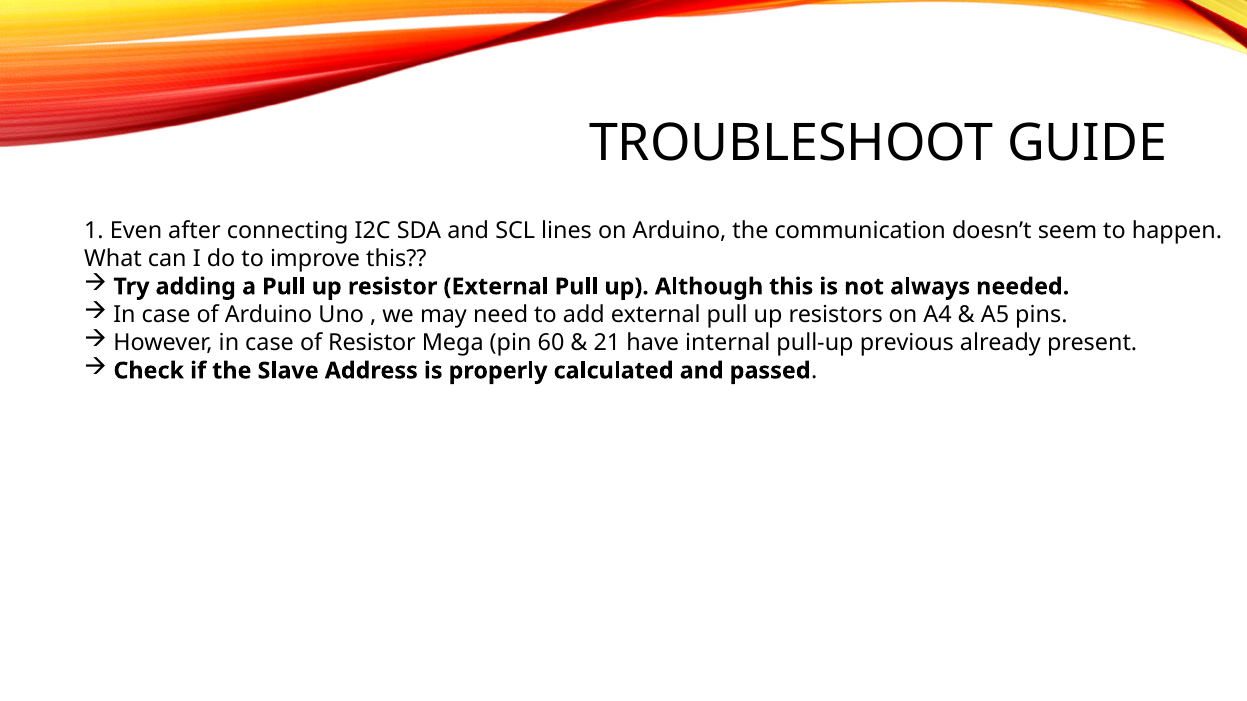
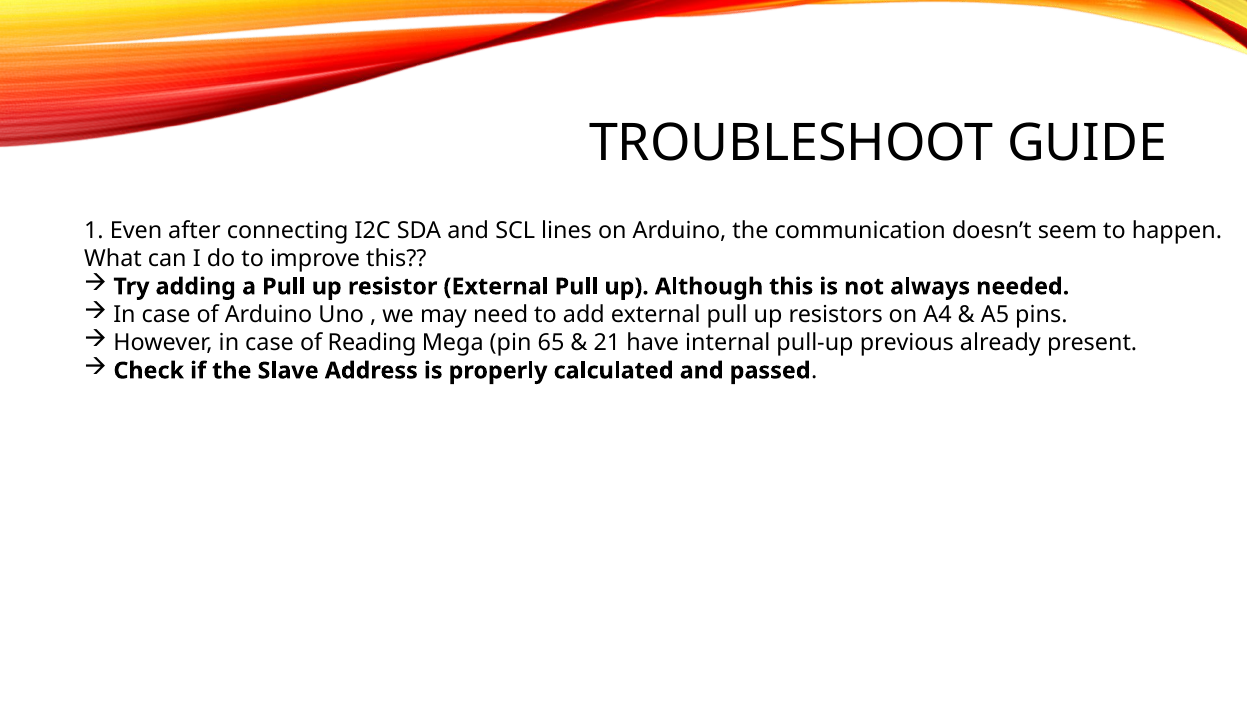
of Resistor: Resistor -> Reading
60: 60 -> 65
